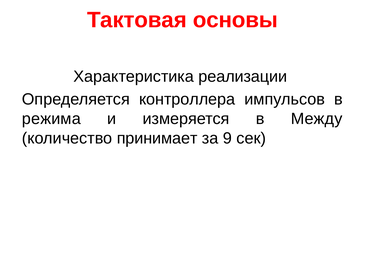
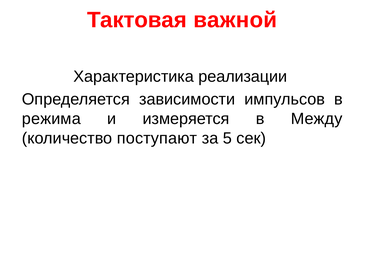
основы: основы -> важной
контроллера: контроллера -> зависимости
принимает: принимает -> поступают
9: 9 -> 5
